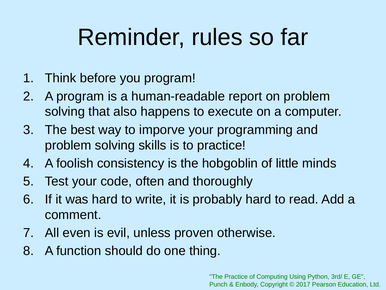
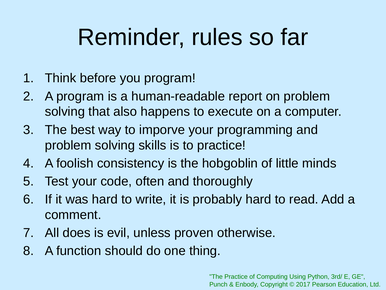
even: even -> does
